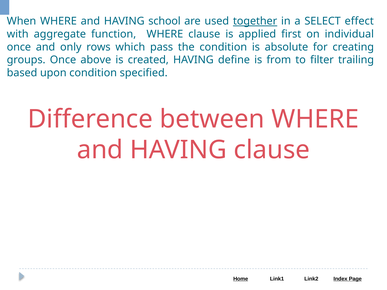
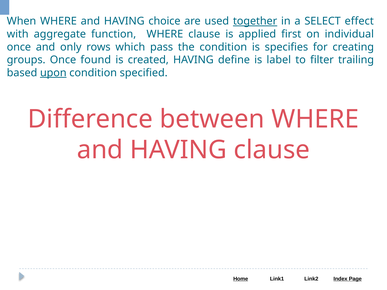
school: school -> choice
absolute: absolute -> specifies
above: above -> found
from: from -> label
upon underline: none -> present
